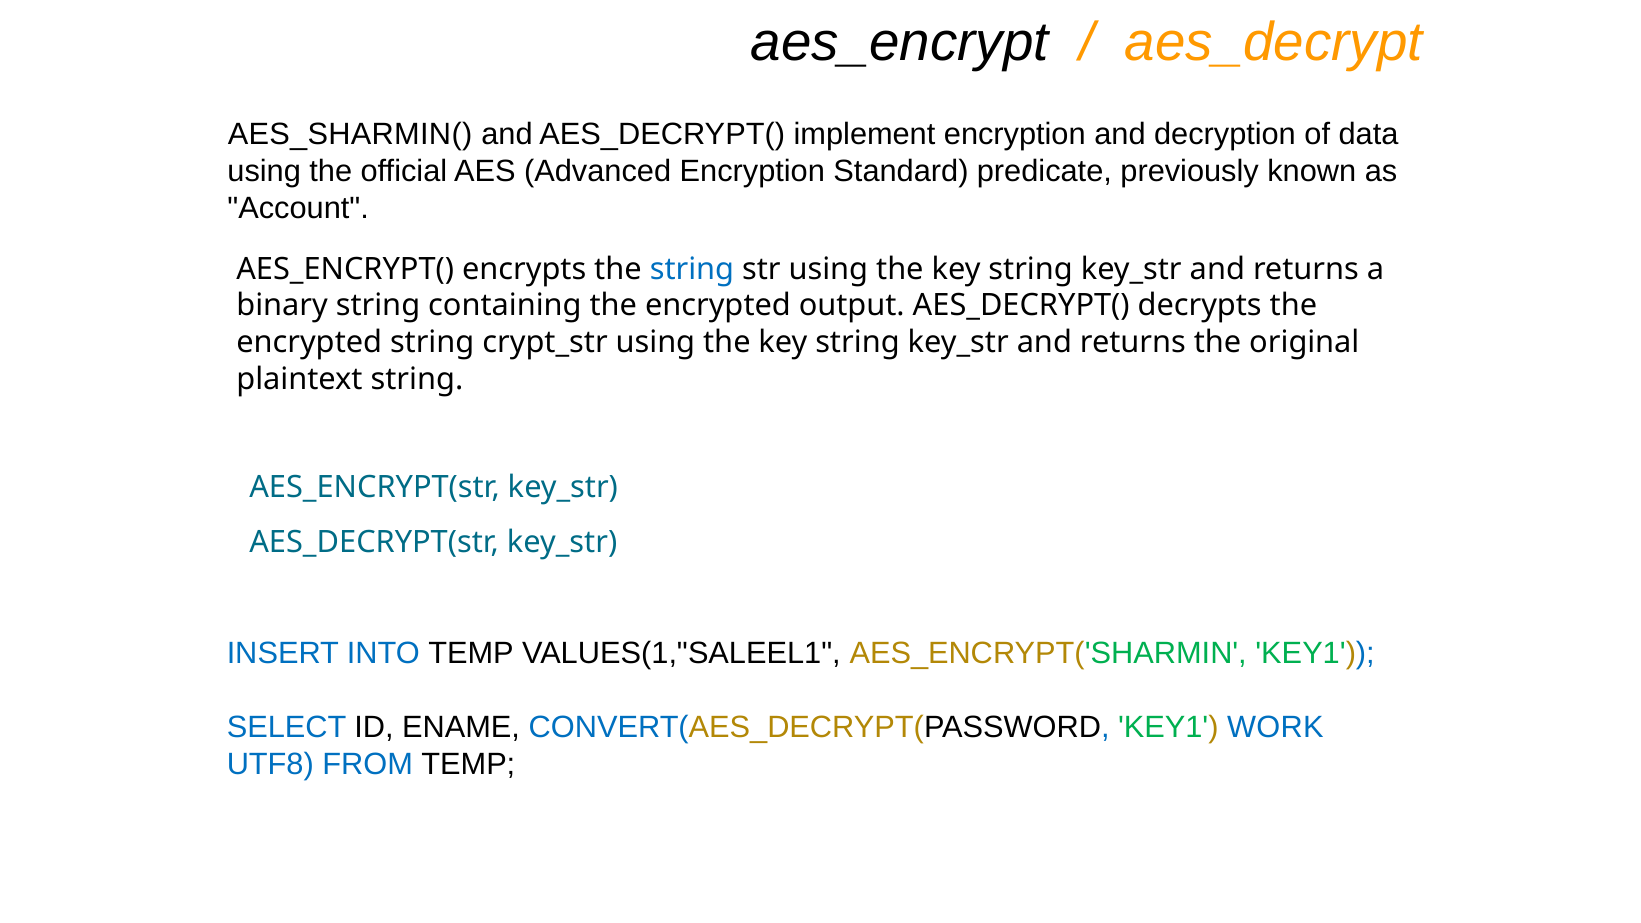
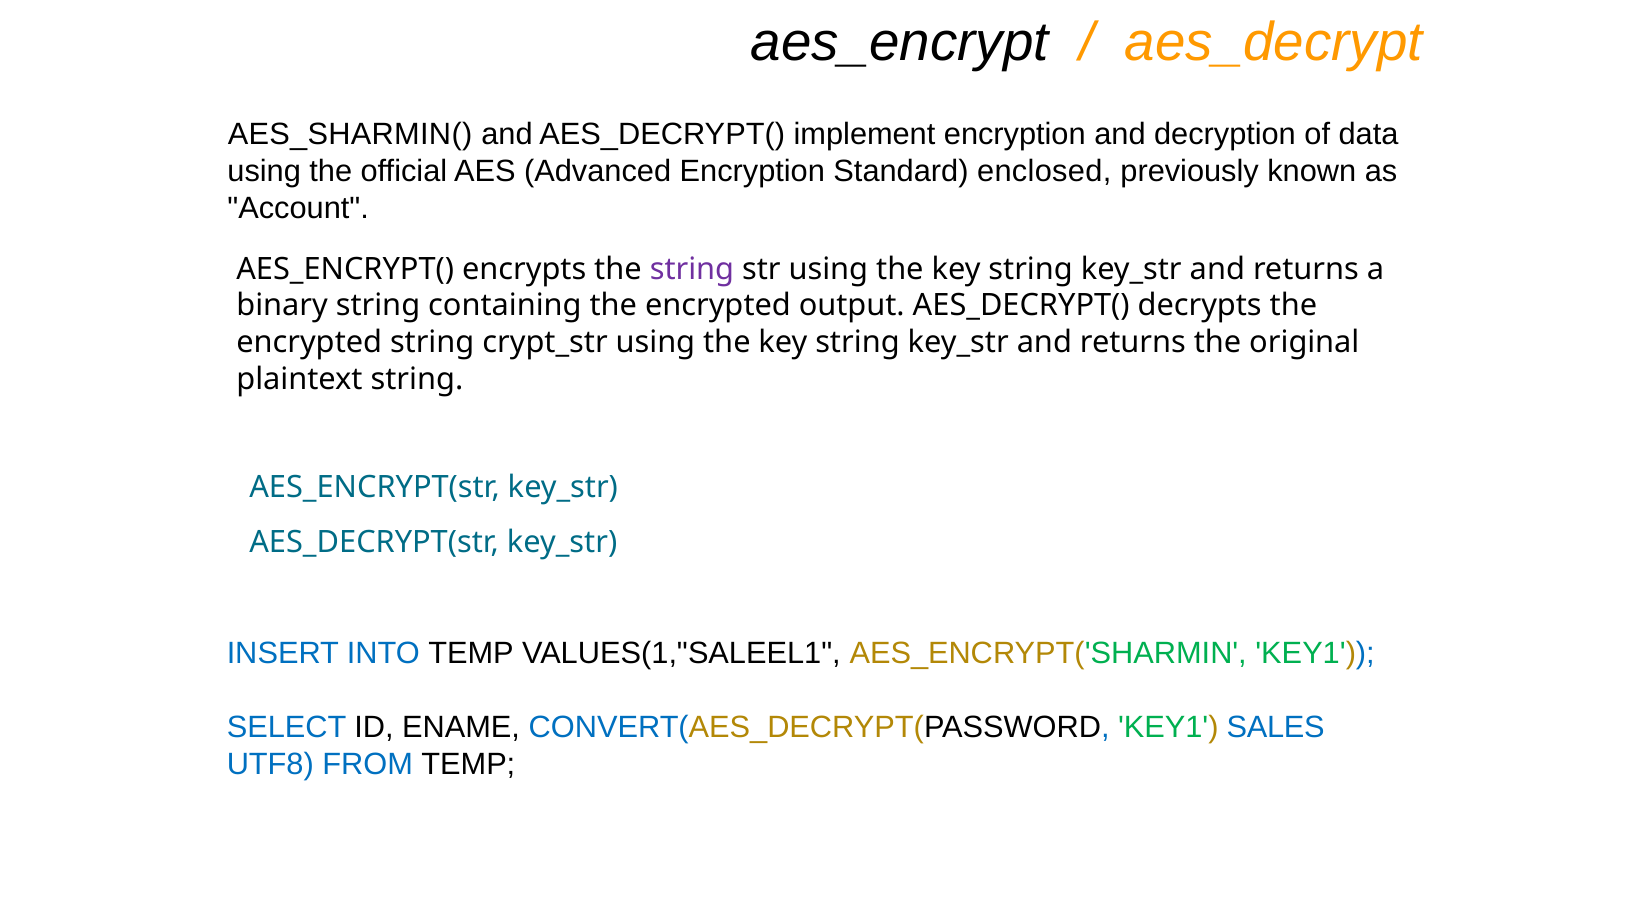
predicate: predicate -> enclosed
string at (692, 269) colour: blue -> purple
WORK: WORK -> SALES
